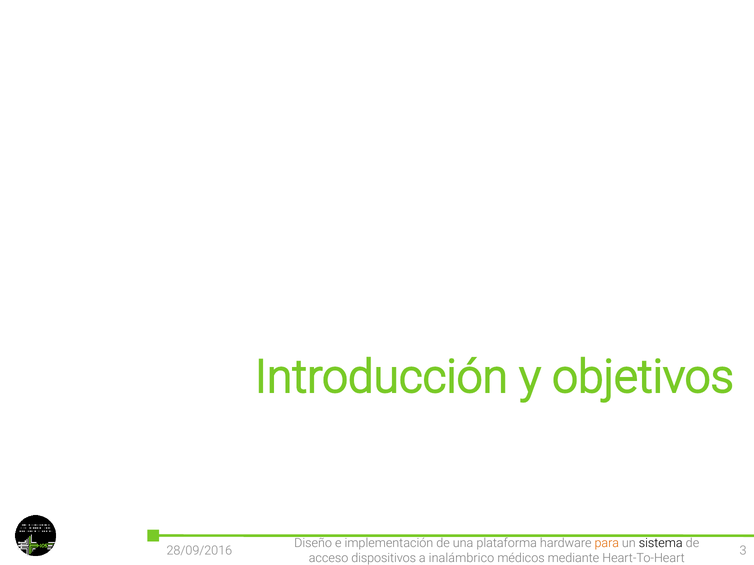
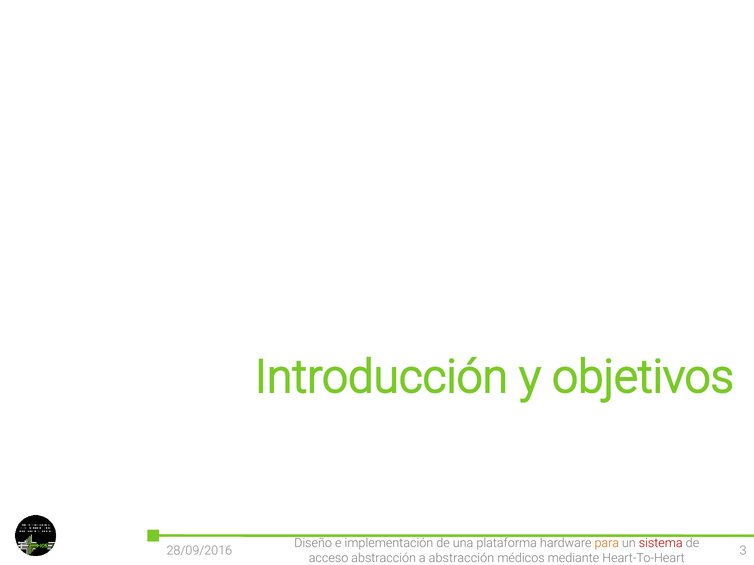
sistema colour: black -> red
acceso dispositivos: dispositivos -> abstracción
a inalámbrico: inalámbrico -> abstracción
